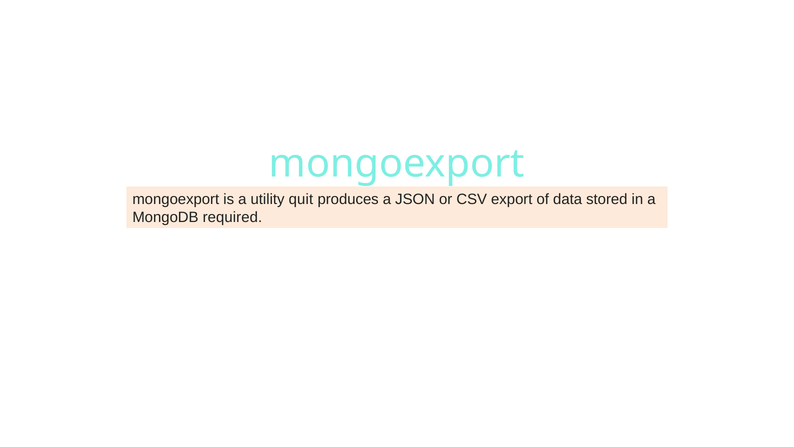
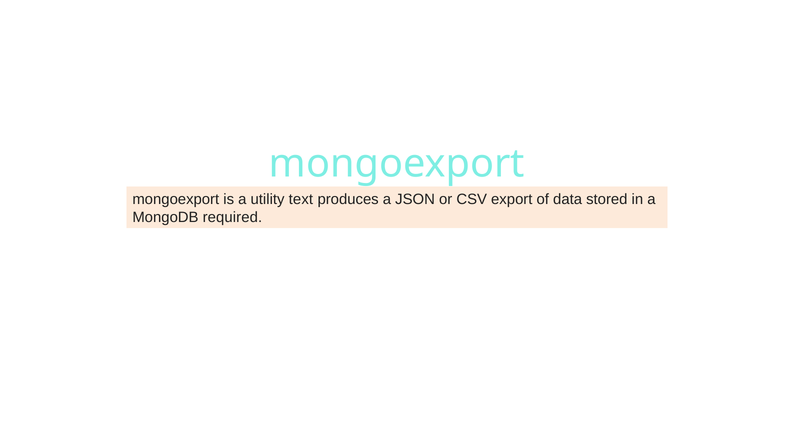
quit: quit -> text
